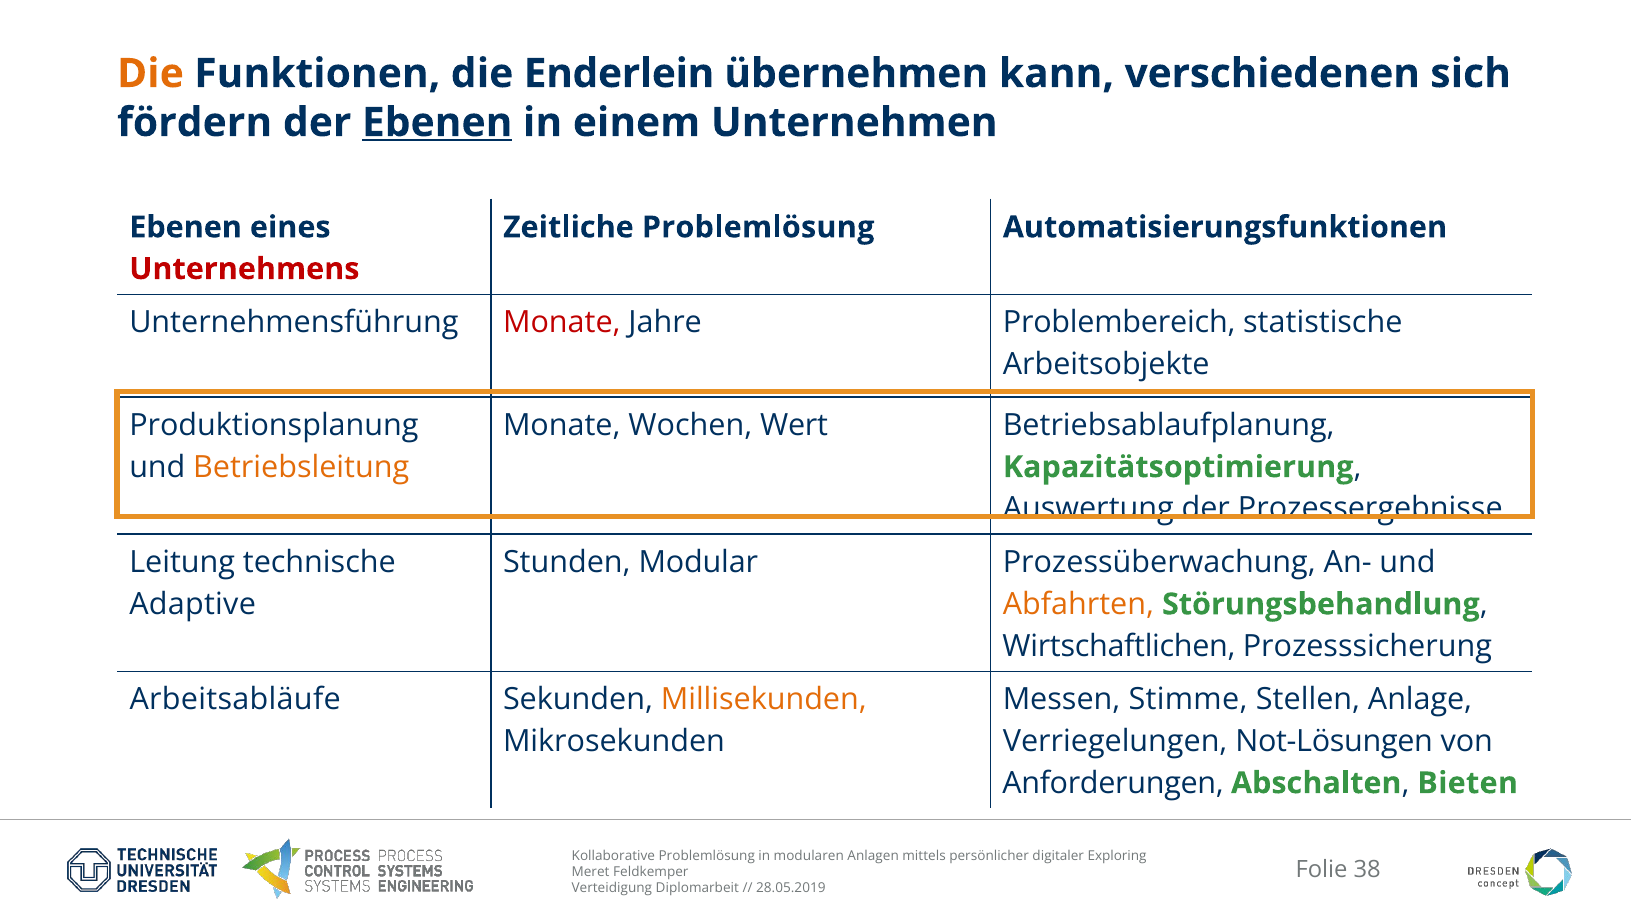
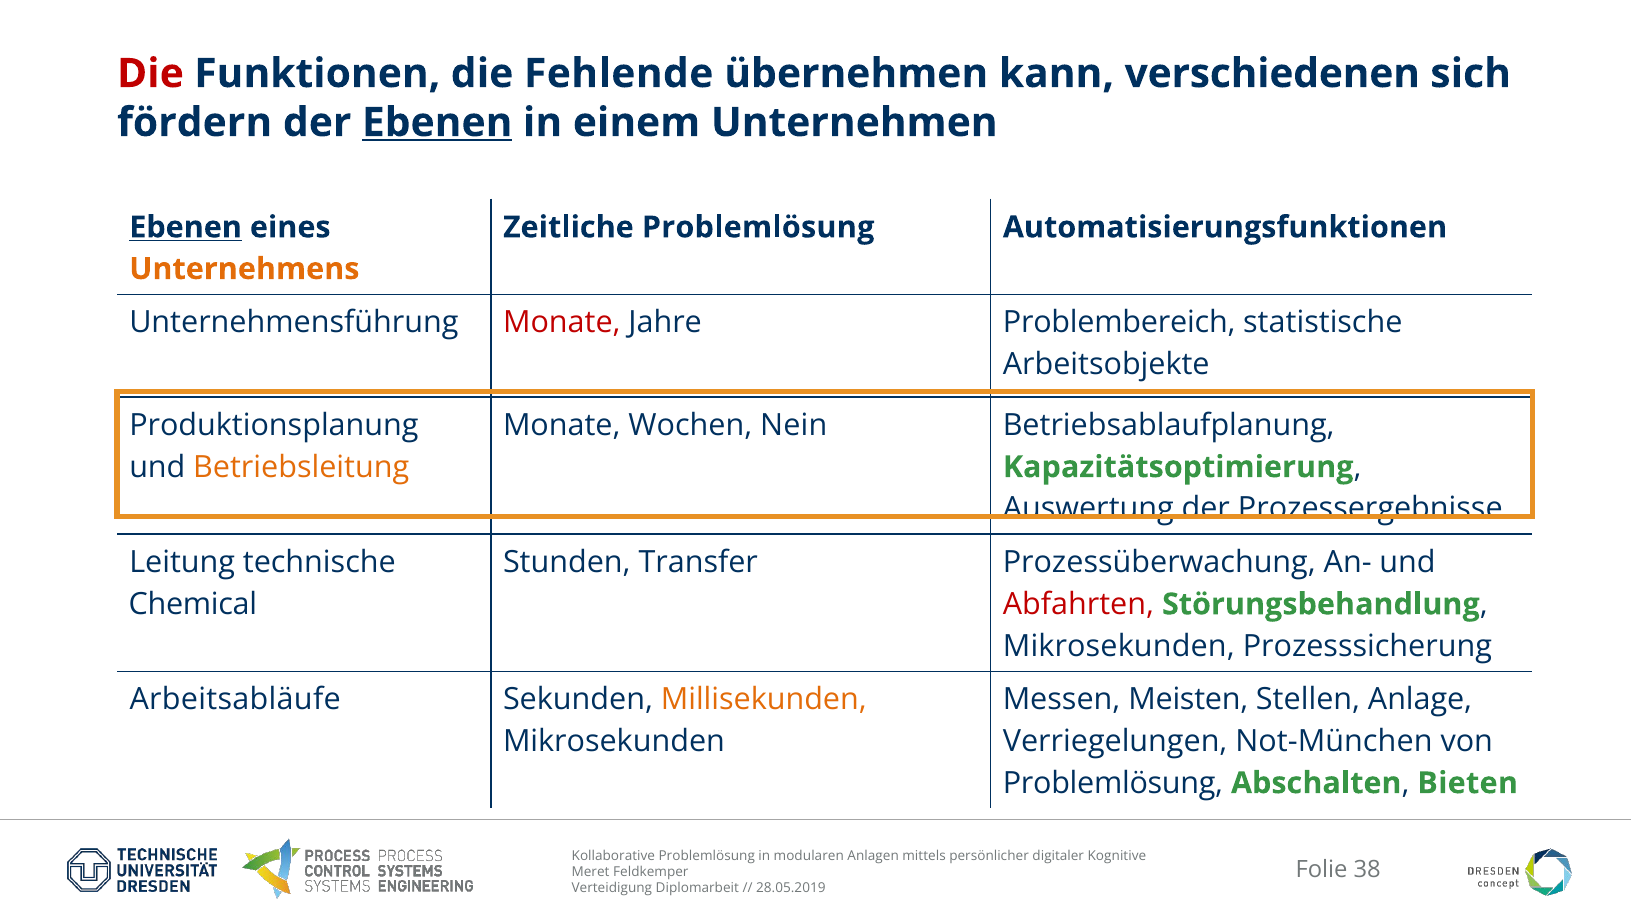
Die at (150, 74) colour: orange -> red
Enderlein: Enderlein -> Fehlende
Ebenen at (186, 227) underline: none -> present
Unternehmens colour: red -> orange
Wert: Wert -> Nein
Modular: Modular -> Transfer
Adaptive: Adaptive -> Chemical
Abfahrten colour: orange -> red
Wirtschaftlichen at (1119, 646): Wirtschaftlichen -> Mikrosekunden
Stimme: Stimme -> Meisten
Not-Lösungen: Not-Lösungen -> Not-München
Anforderungen at (1113, 783): Anforderungen -> Problemlösung
Exploring: Exploring -> Kognitive
